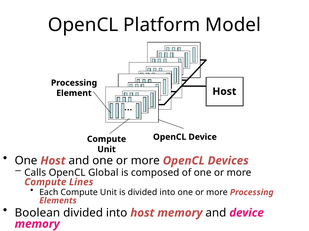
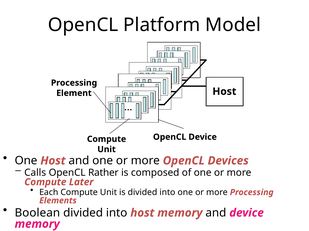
Global: Global -> Rather
Lines: Lines -> Later
